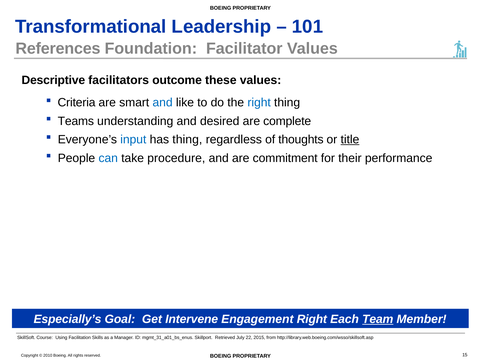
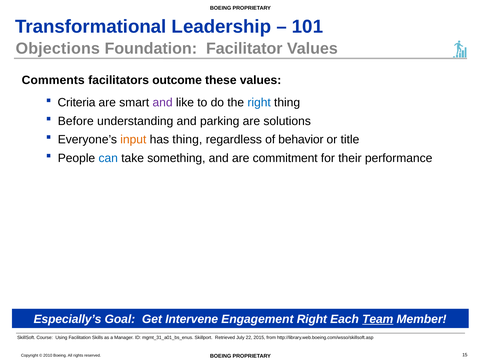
References: References -> Objections
Descriptive: Descriptive -> Comments
and at (163, 103) colour: blue -> purple
Teams: Teams -> Before
desired: desired -> parking
complete: complete -> solutions
input colour: blue -> orange
thoughts: thoughts -> behavior
title underline: present -> none
procedure: procedure -> something
